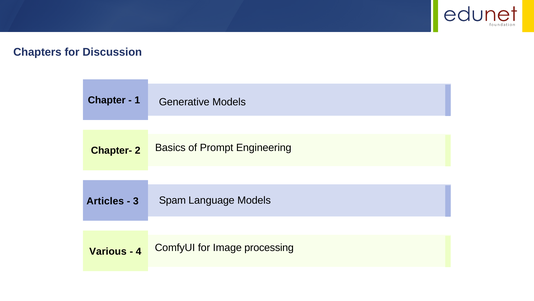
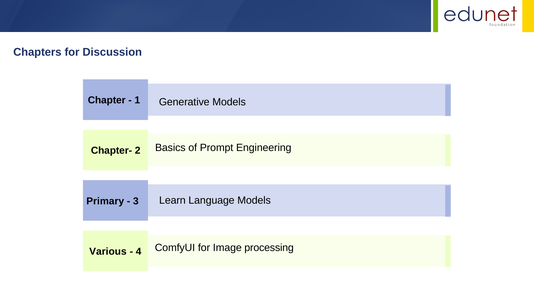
Spam: Spam -> Learn
Articles: Articles -> Primary
